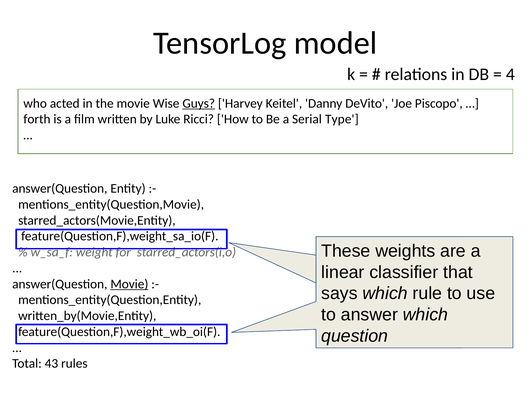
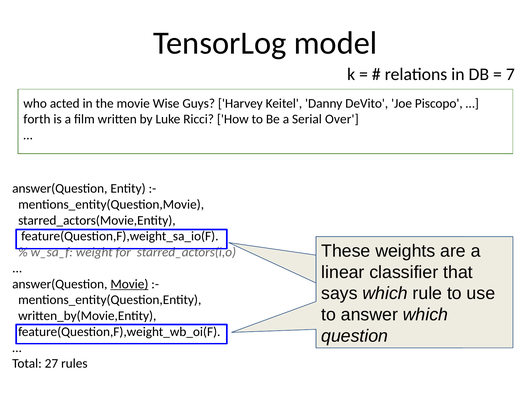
4: 4 -> 7
Guys underline: present -> none
Type: Type -> Over
43: 43 -> 27
